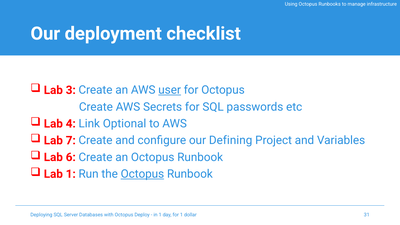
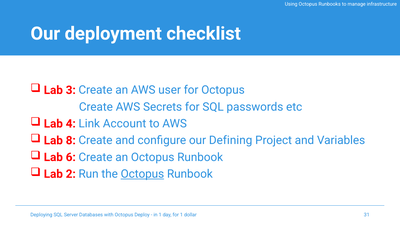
user underline: present -> none
Optional: Optional -> Account
7: 7 -> 8
Lab 1: 1 -> 2
